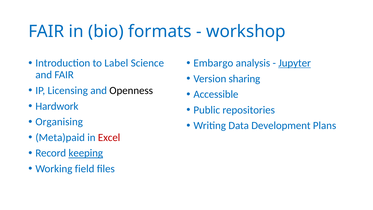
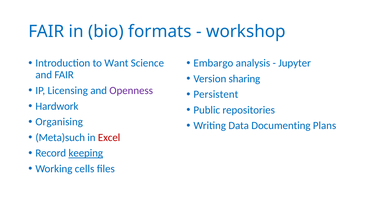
Jupyter underline: present -> none
Label: Label -> Want
Openness colour: black -> purple
Accessible: Accessible -> Persistent
Development: Development -> Documenting
Meta)paid: Meta)paid -> Meta)such
field: field -> cells
